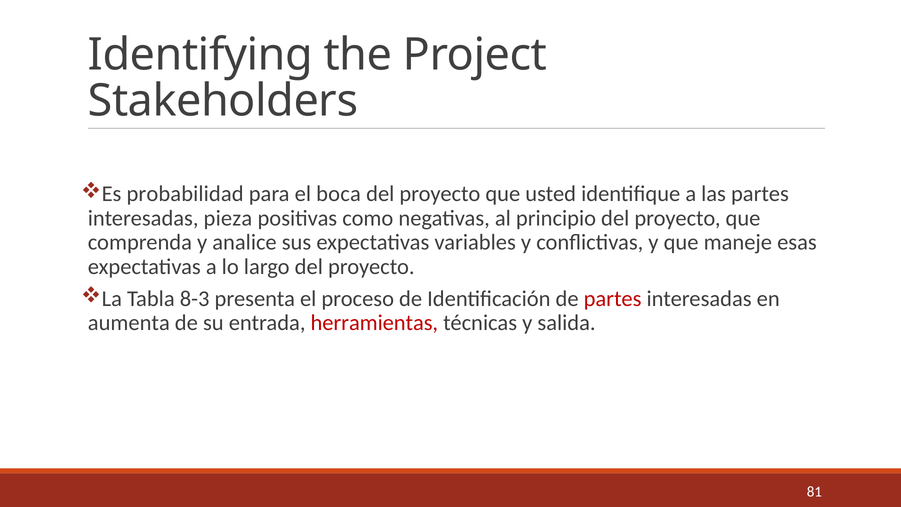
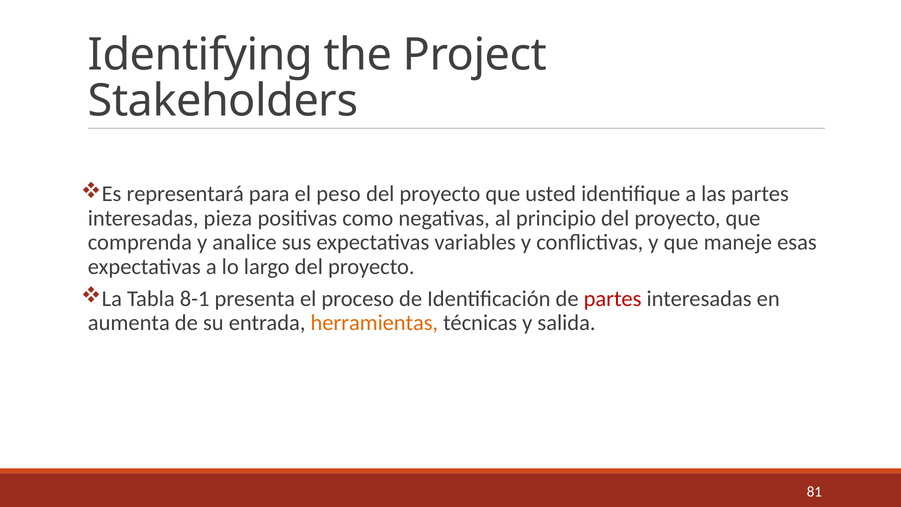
probabilidad: probabilidad -> representará
boca: boca -> peso
8-3: 8-3 -> 8-1
herramientas colour: red -> orange
